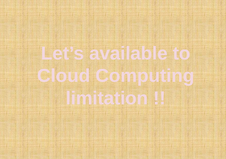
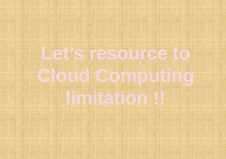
available: available -> resource
